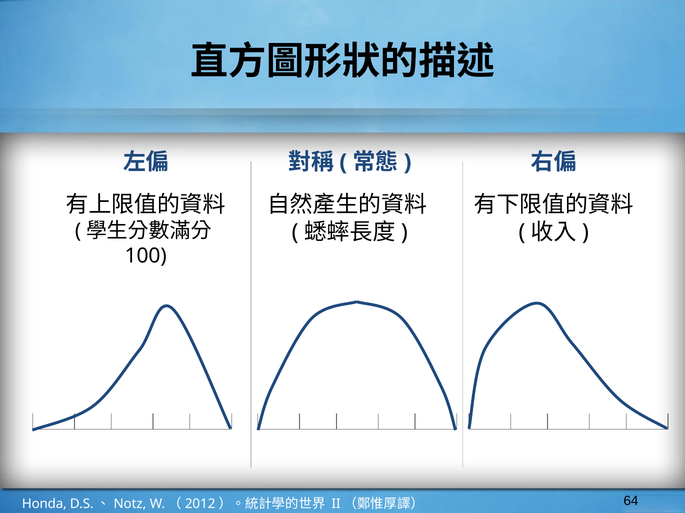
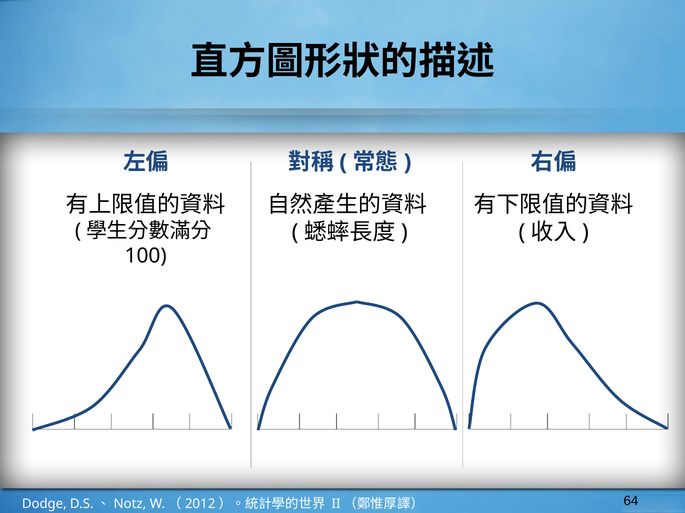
Honda: Honda -> Dodge
